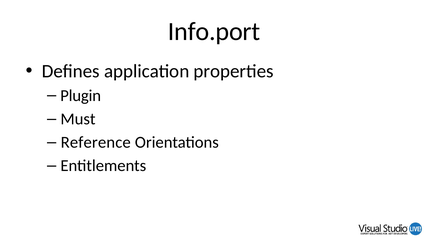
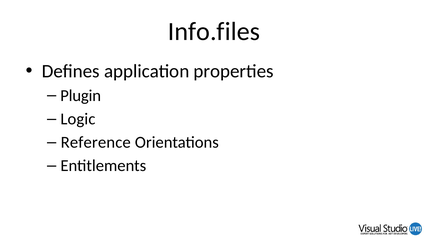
Info.port: Info.port -> Info.files
Must: Must -> Logic
